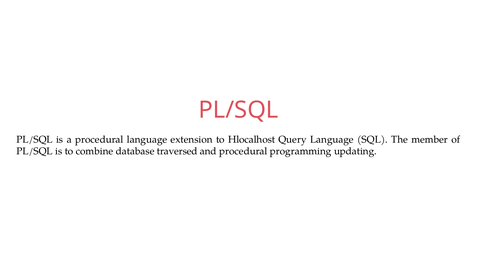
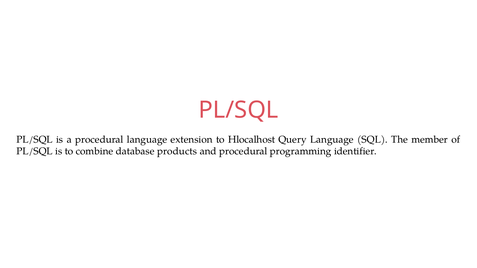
traversed: traversed -> products
updating: updating -> identifier
